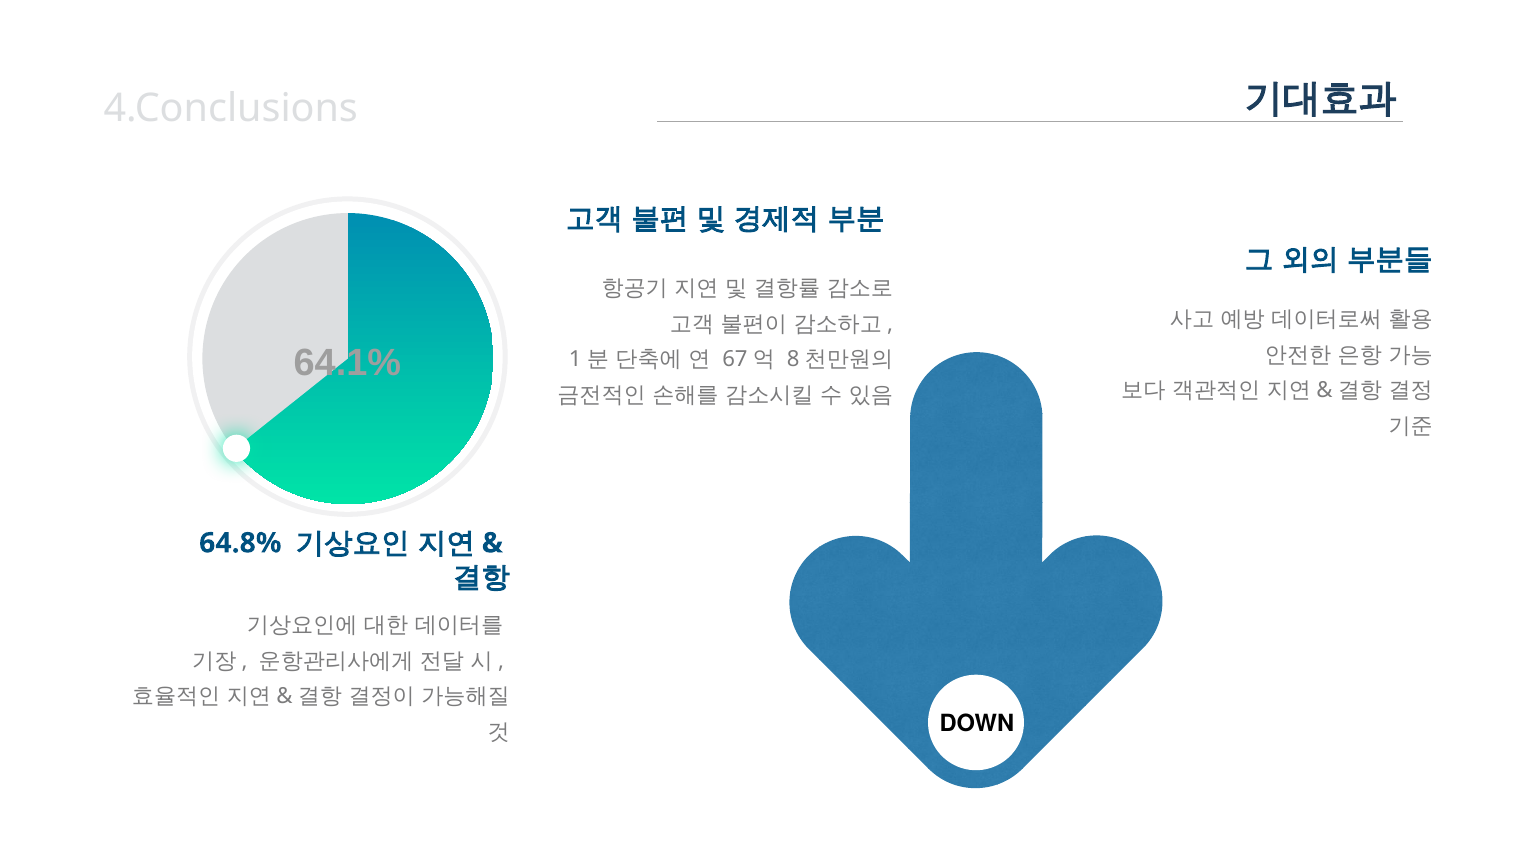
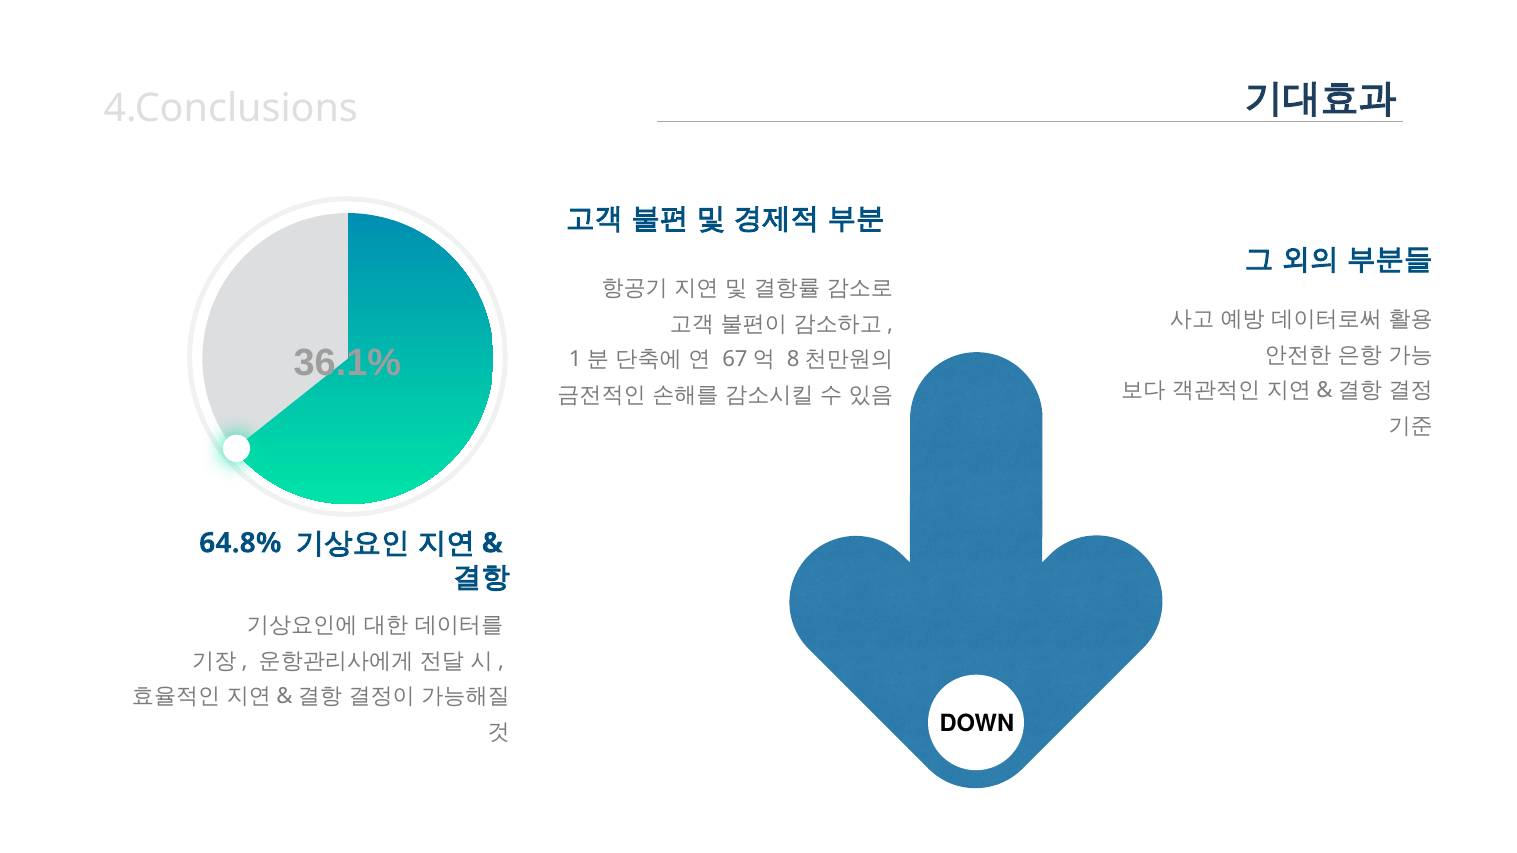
64.1%: 64.1% -> 36.1%
